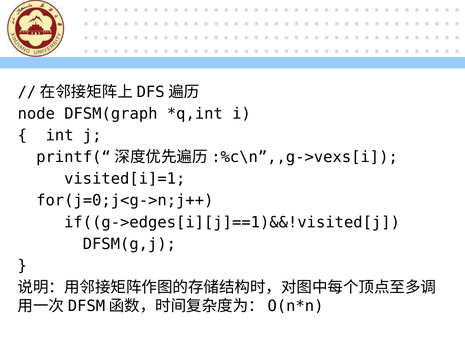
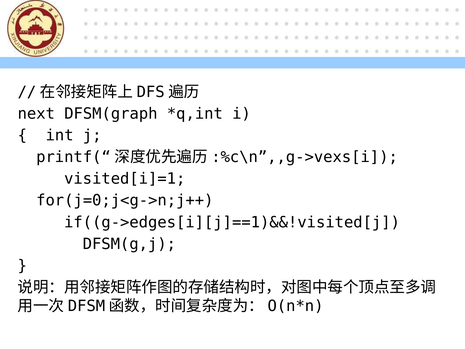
node: node -> next
